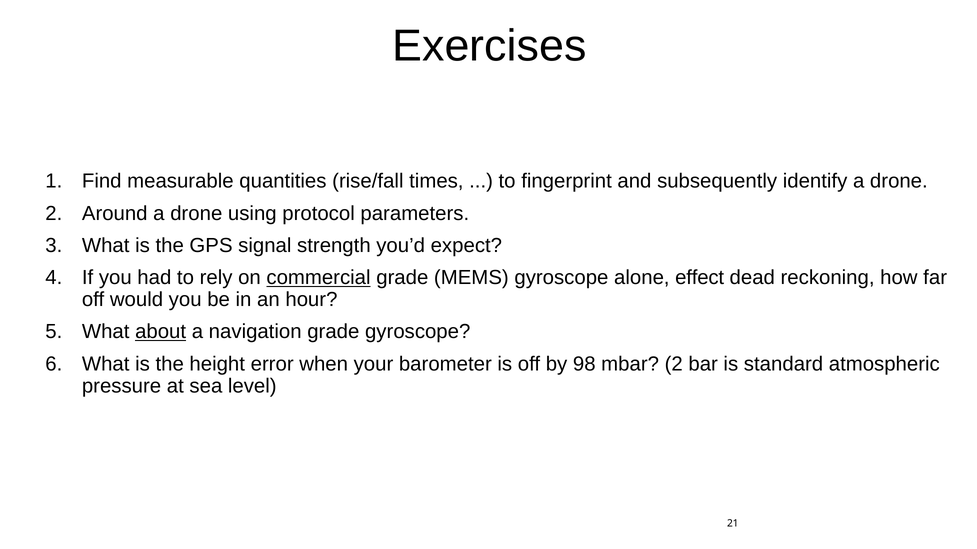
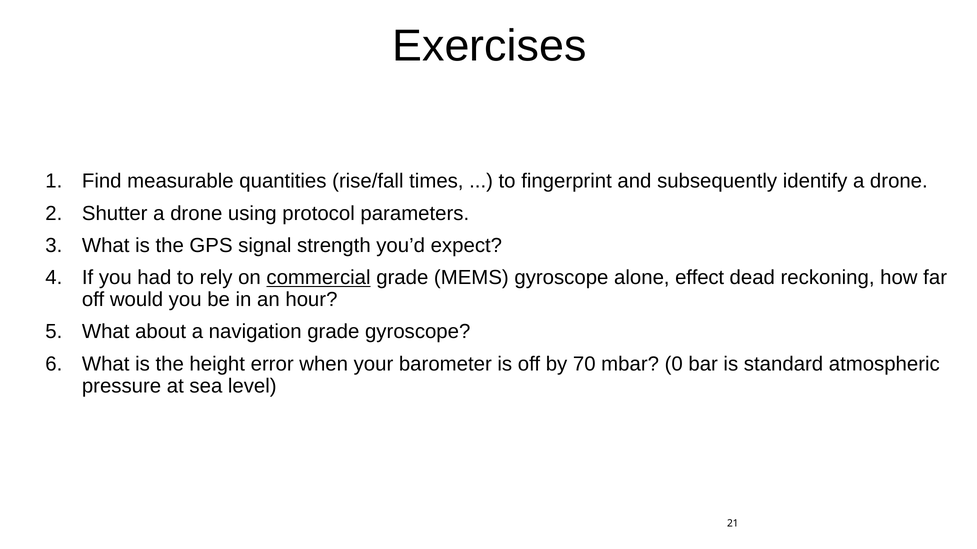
Around: Around -> Shutter
about underline: present -> none
98: 98 -> 70
mbar 2: 2 -> 0
